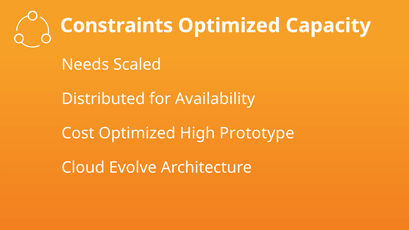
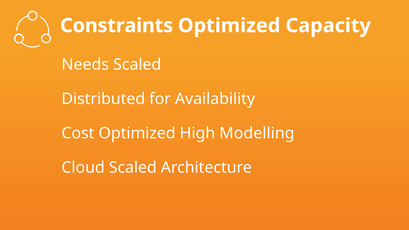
Prototype: Prototype -> Modelling
Cloud Evolve: Evolve -> Scaled
